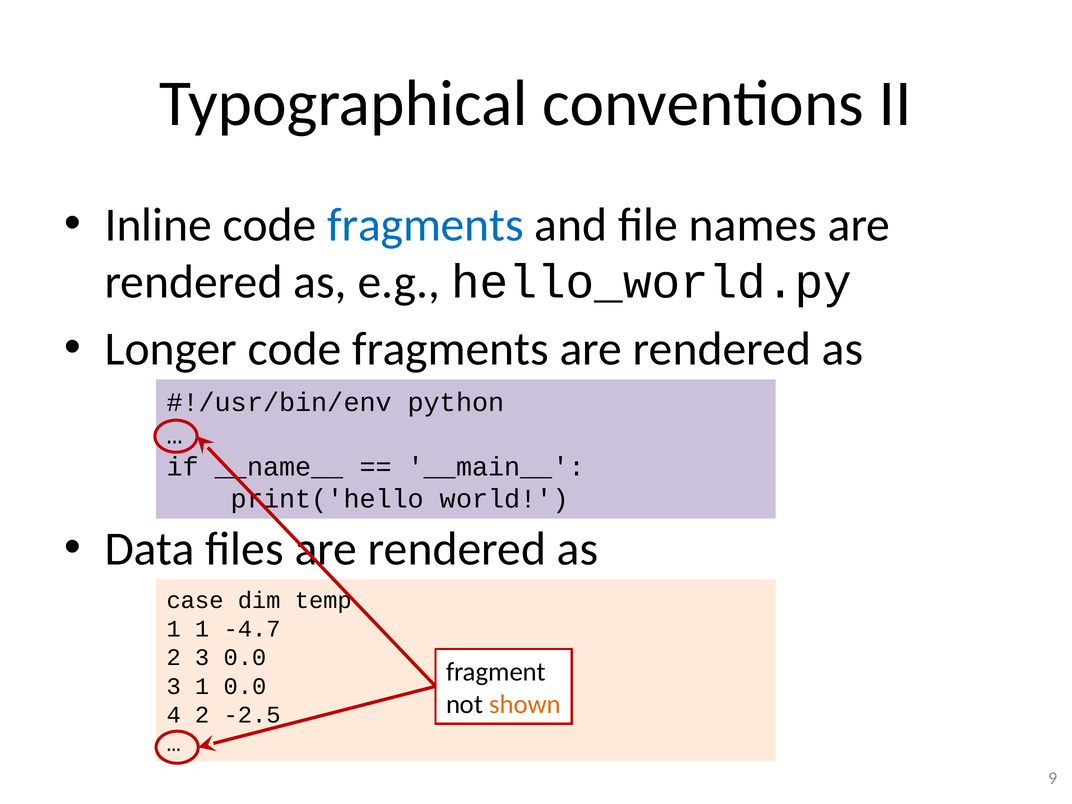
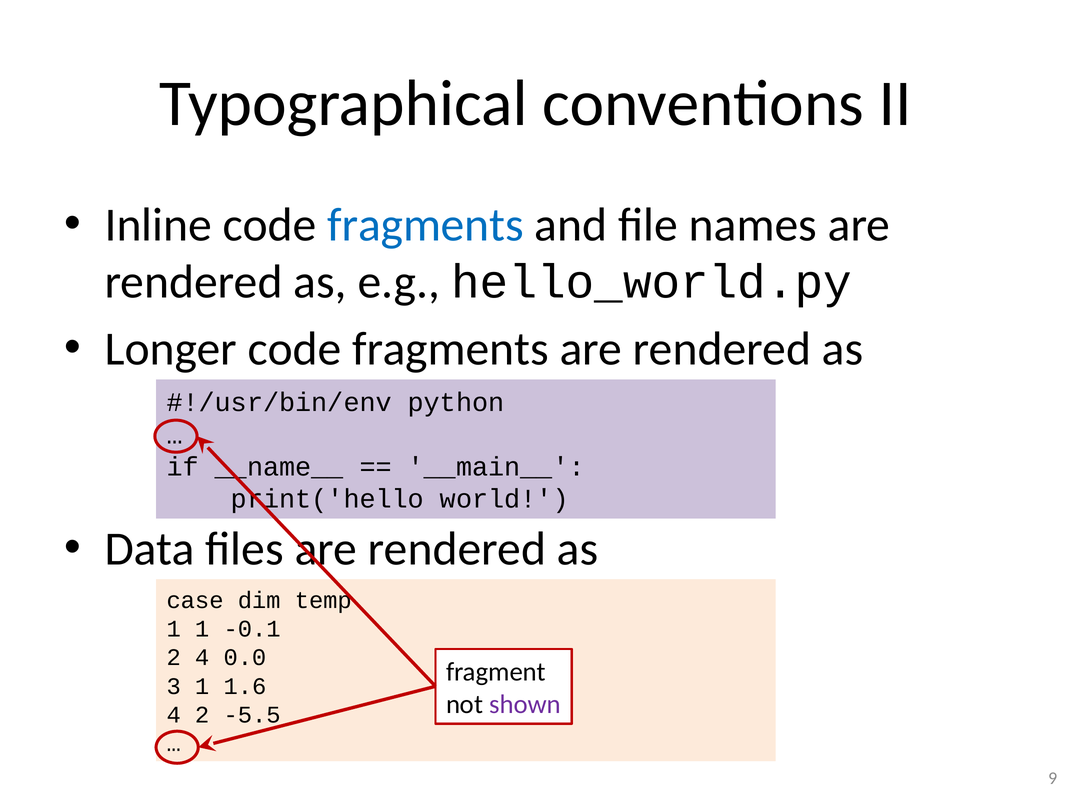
-4.7: -4.7 -> -0.1
2 3: 3 -> 4
1 0.0: 0.0 -> 1.6
shown colour: orange -> purple
-2.5: -2.5 -> -5.5
